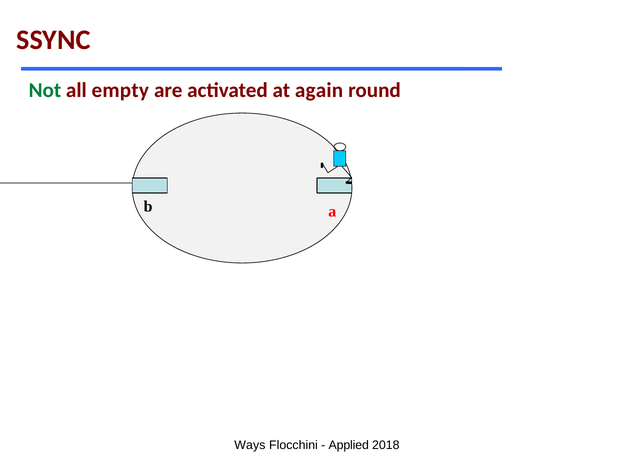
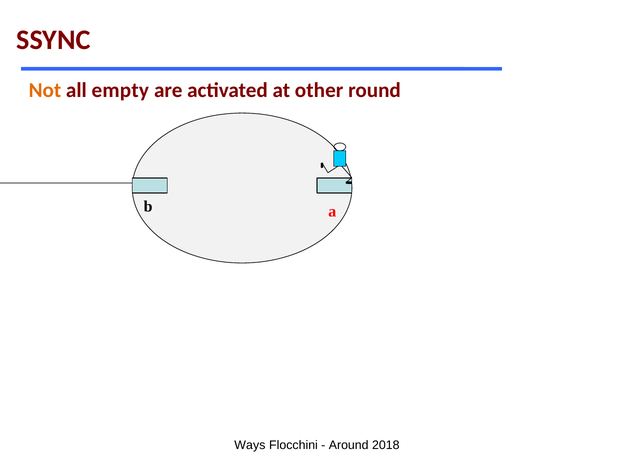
Not colour: green -> orange
again: again -> other
Applied: Applied -> Around
